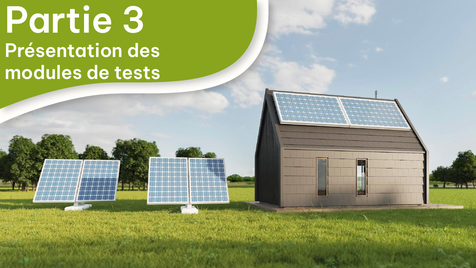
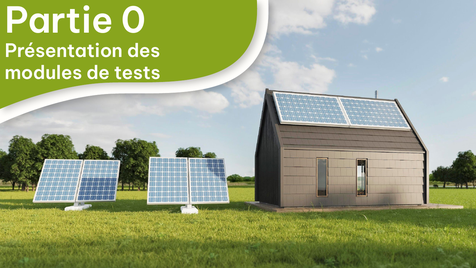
3: 3 -> 0
